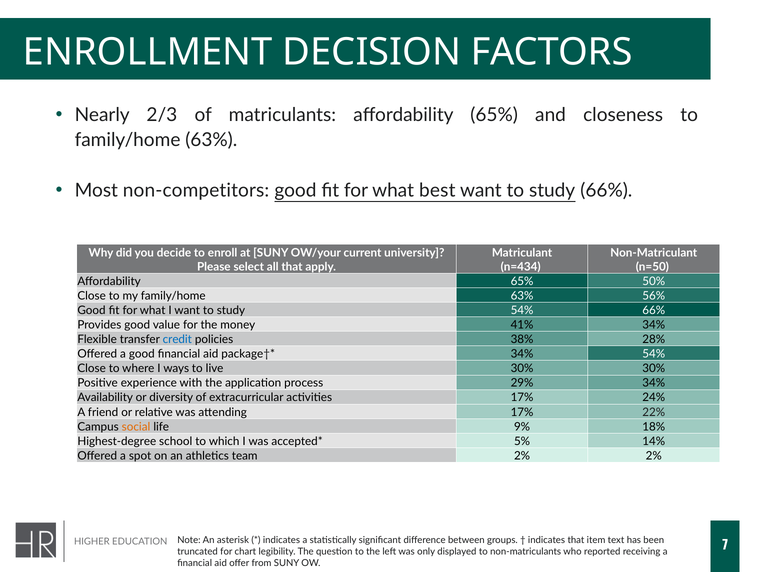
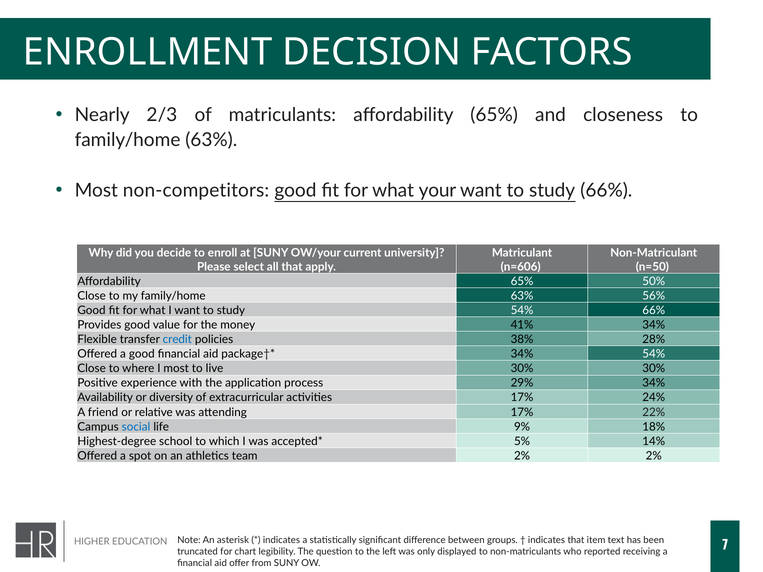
best: best -> your
n=434: n=434 -> n=606
I ways: ways -> most
social colour: orange -> blue
